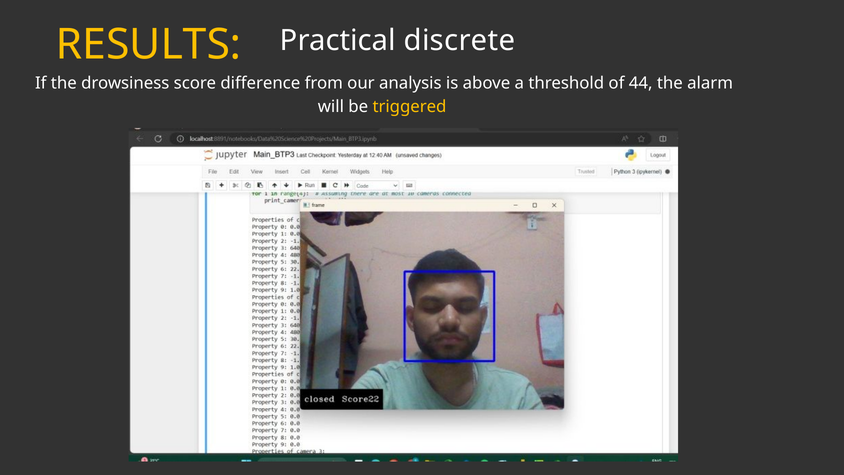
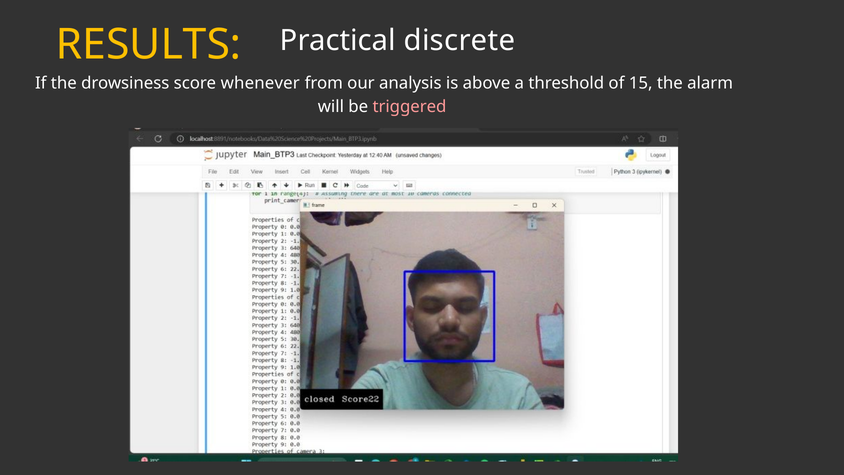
difference: difference -> whenever
44: 44 -> 15
triggered colour: yellow -> pink
